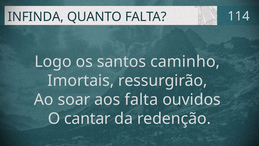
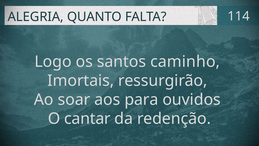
INFINDA: INFINDA -> ALEGRIA
aos falta: falta -> para
